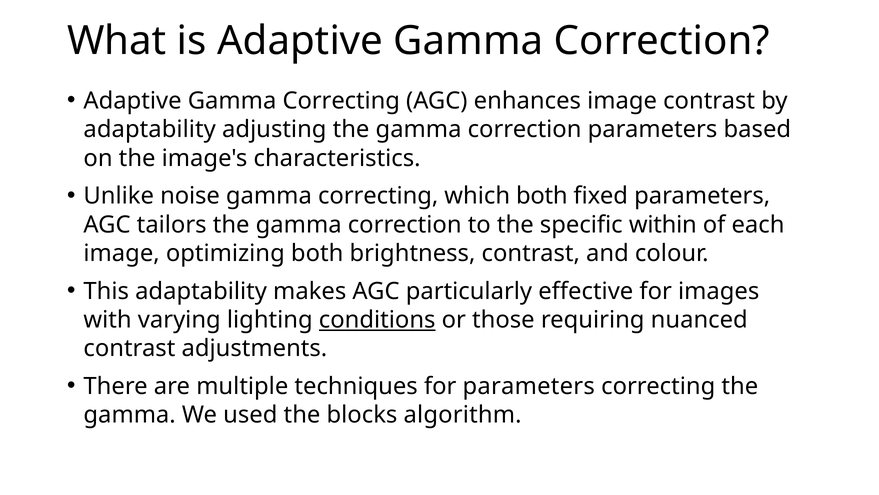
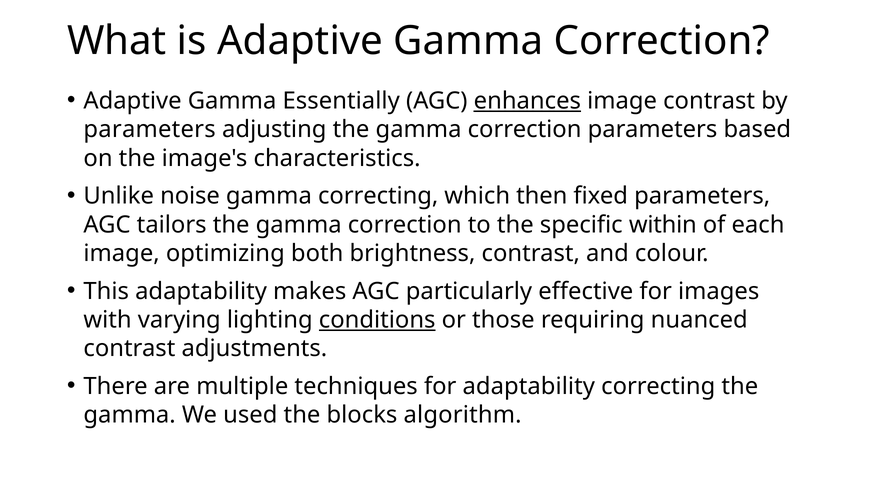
Adaptive Gamma Correcting: Correcting -> Essentially
enhances underline: none -> present
adaptability at (150, 129): adaptability -> parameters
which both: both -> then
for parameters: parameters -> adaptability
